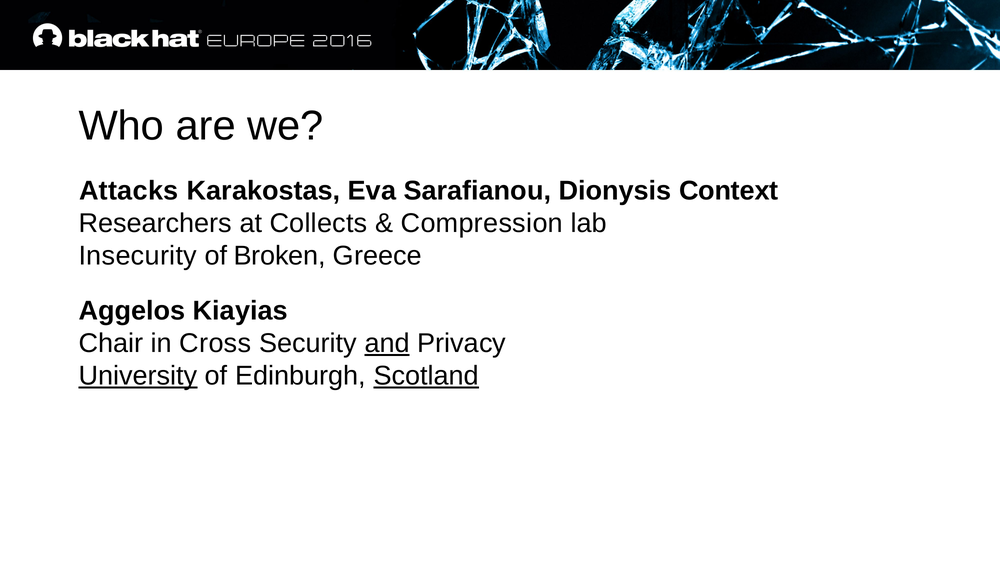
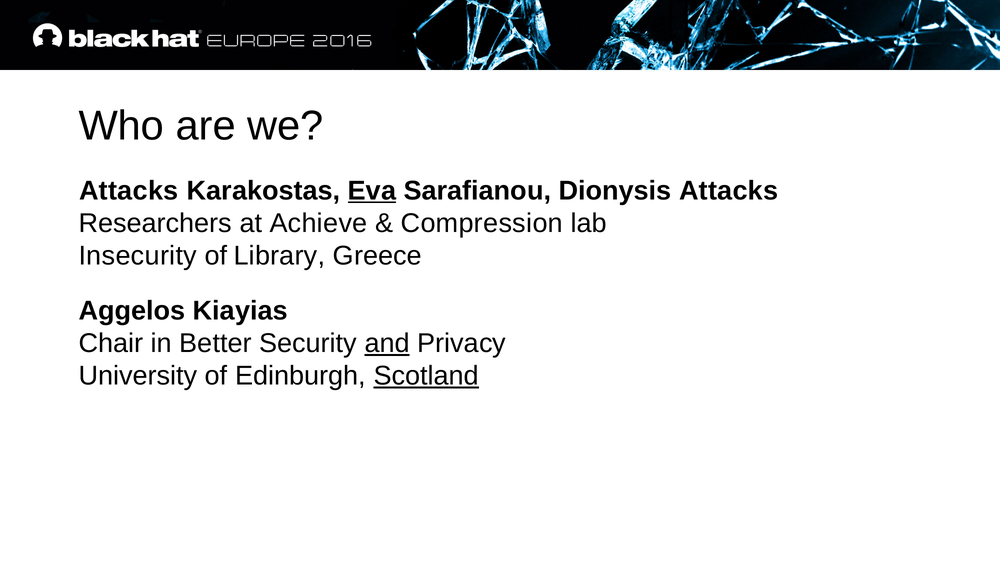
Eva underline: none -> present
Dionysis Context: Context -> Attacks
Collects: Collects -> Achieve
Broken: Broken -> Library
Cross: Cross -> Better
University underline: present -> none
